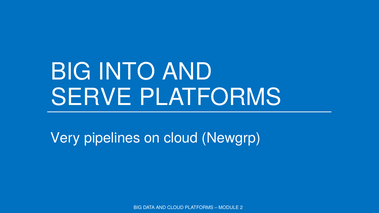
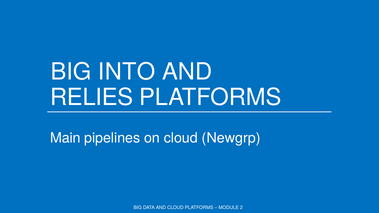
SERVE: SERVE -> RELIES
Very: Very -> Main
